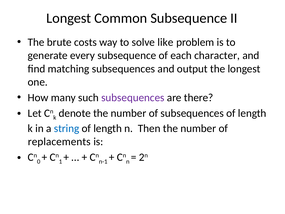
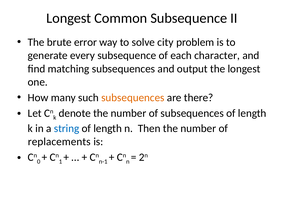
costs: costs -> error
like: like -> city
subsequences at (133, 98) colour: purple -> orange
